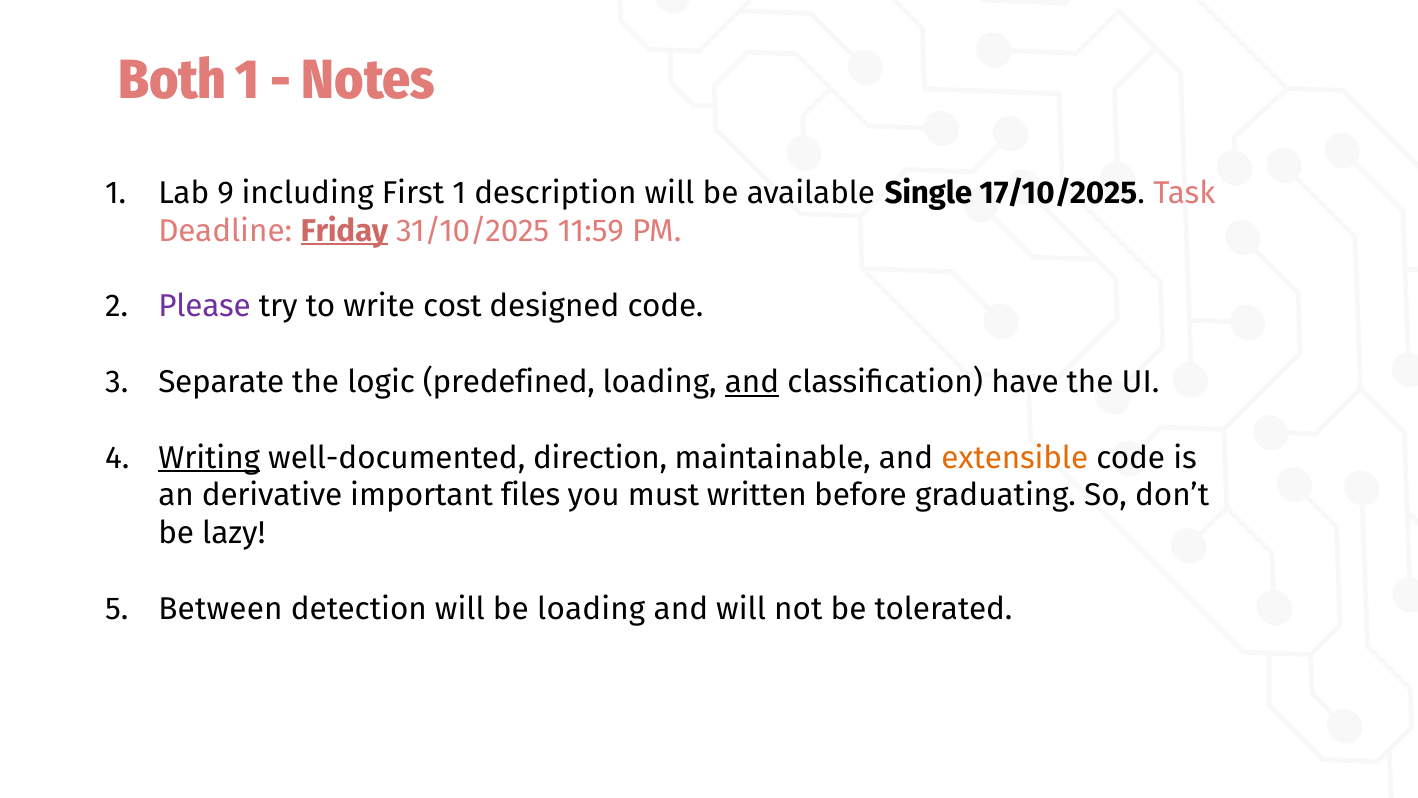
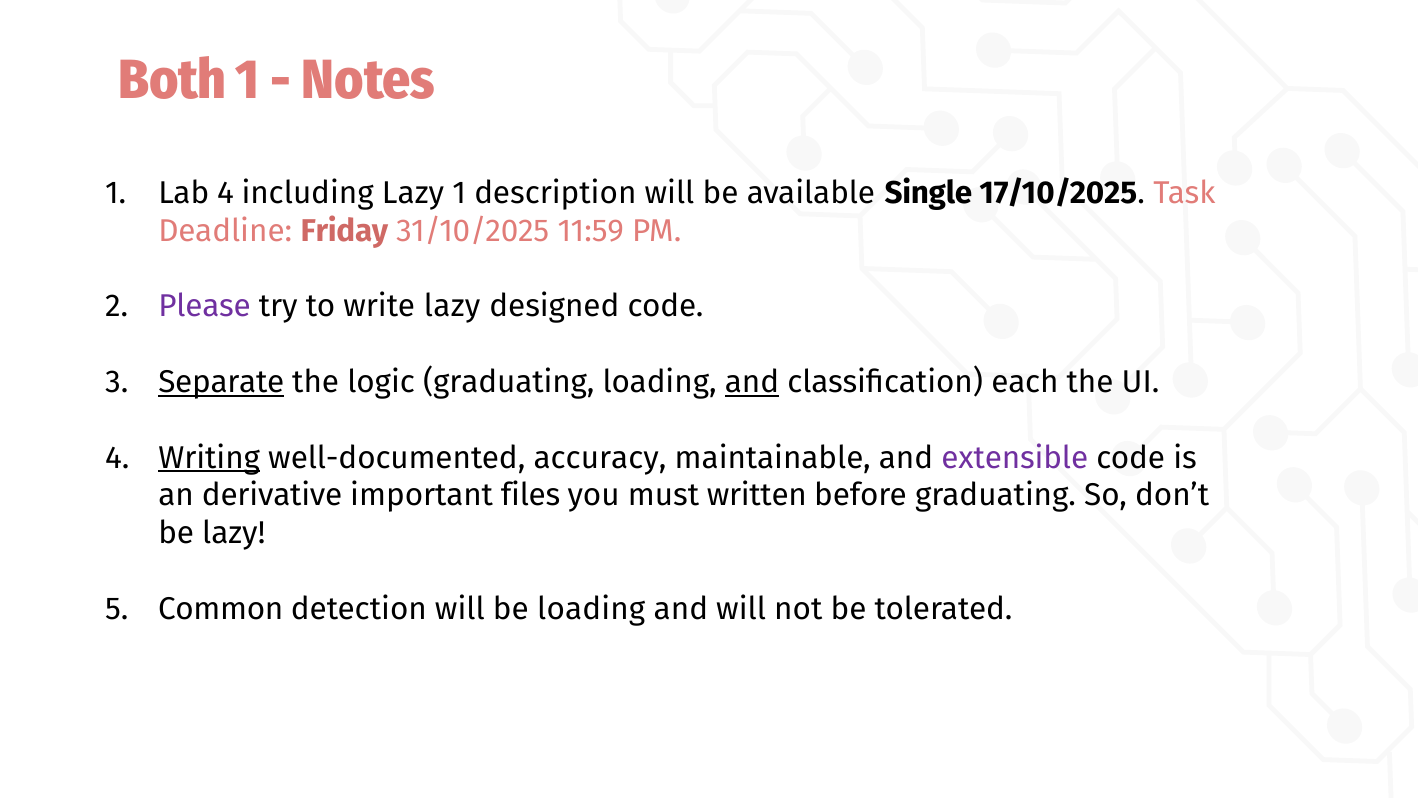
Lab 9: 9 -> 4
including First: First -> Lazy
Friday underline: present -> none
write cost: cost -> lazy
Separate underline: none -> present
logic predefined: predefined -> graduating
have: have -> each
direction: direction -> accuracy
extensible colour: orange -> purple
Between: Between -> Common
